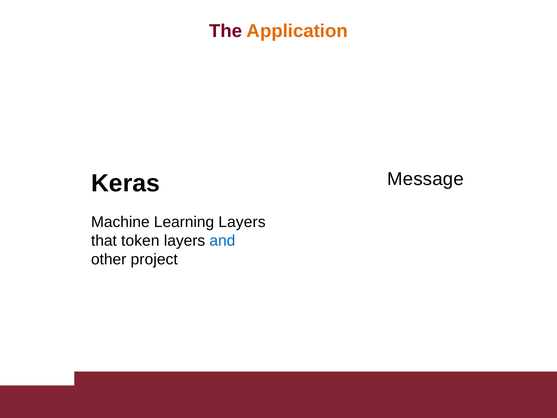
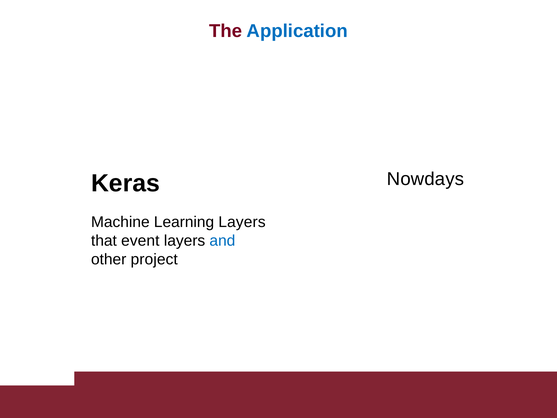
Application colour: orange -> blue
Message: Message -> Nowdays
token: token -> event
